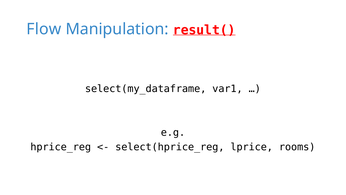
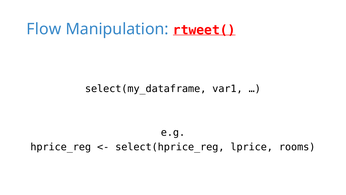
result(: result( -> rtweet(
